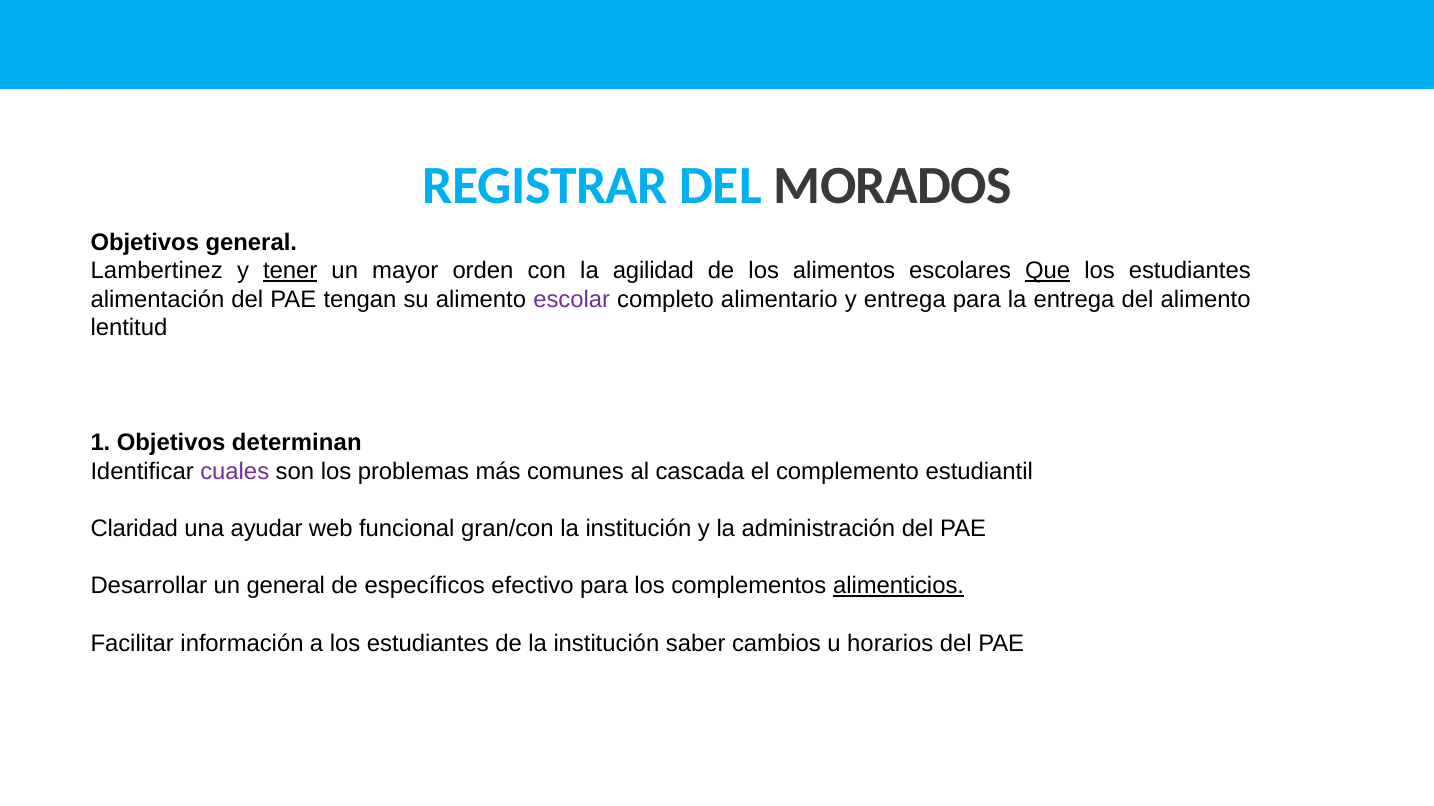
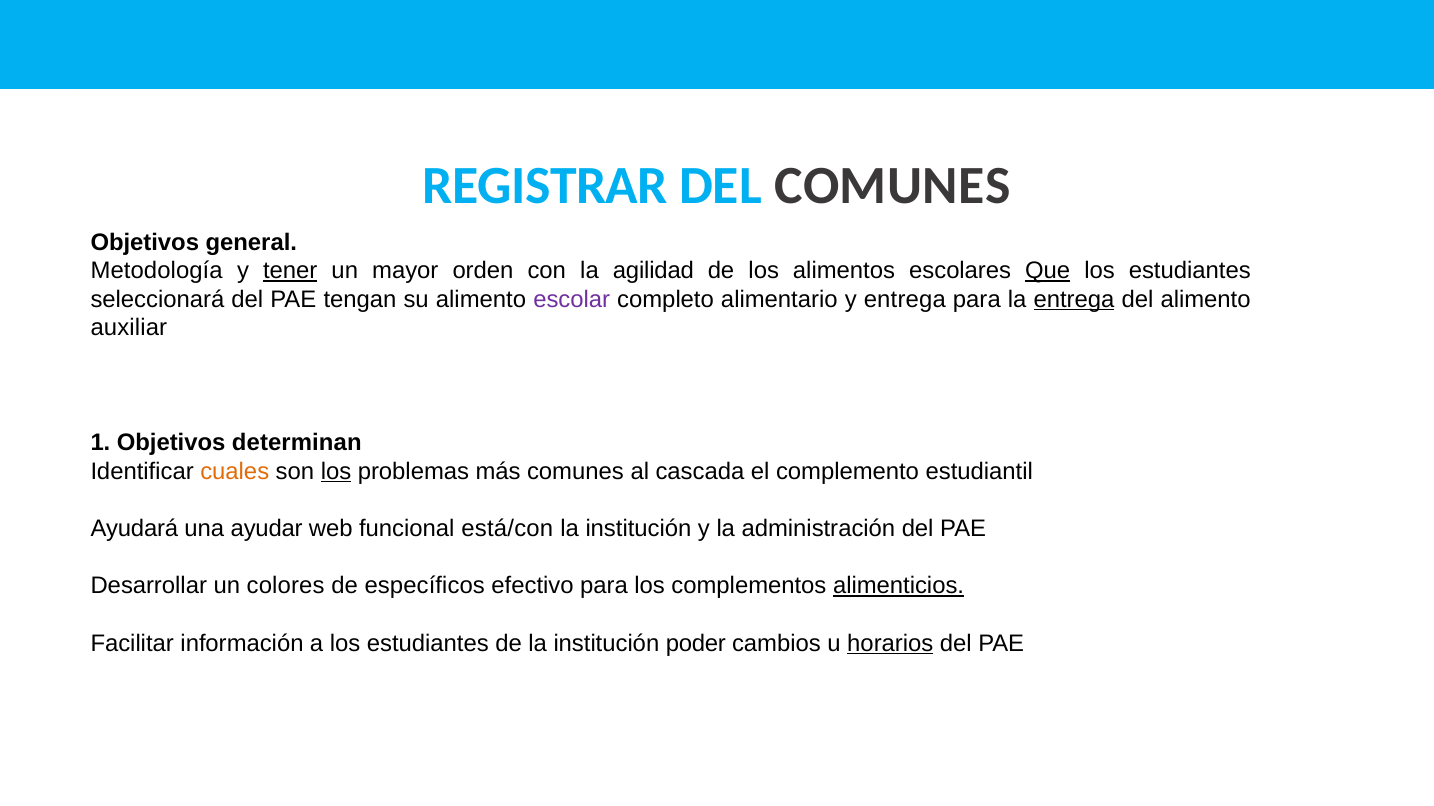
DEL MORADOS: MORADOS -> COMUNES
Lambertinez: Lambertinez -> Metodología
alimentación: alimentación -> seleccionará
entrega at (1074, 300) underline: none -> present
lentitud: lentitud -> auxiliar
cuales colour: purple -> orange
los at (336, 472) underline: none -> present
Claridad: Claridad -> Ayudará
gran/con: gran/con -> está/con
un general: general -> colores
saber: saber -> poder
horarios underline: none -> present
